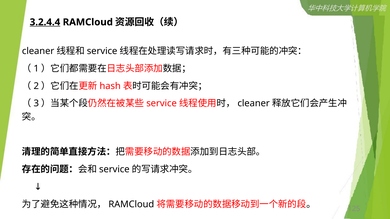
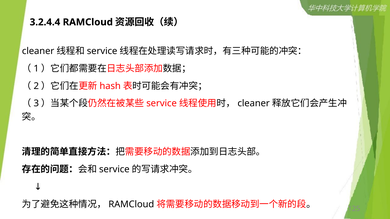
3.2.4.4 underline: present -> none
